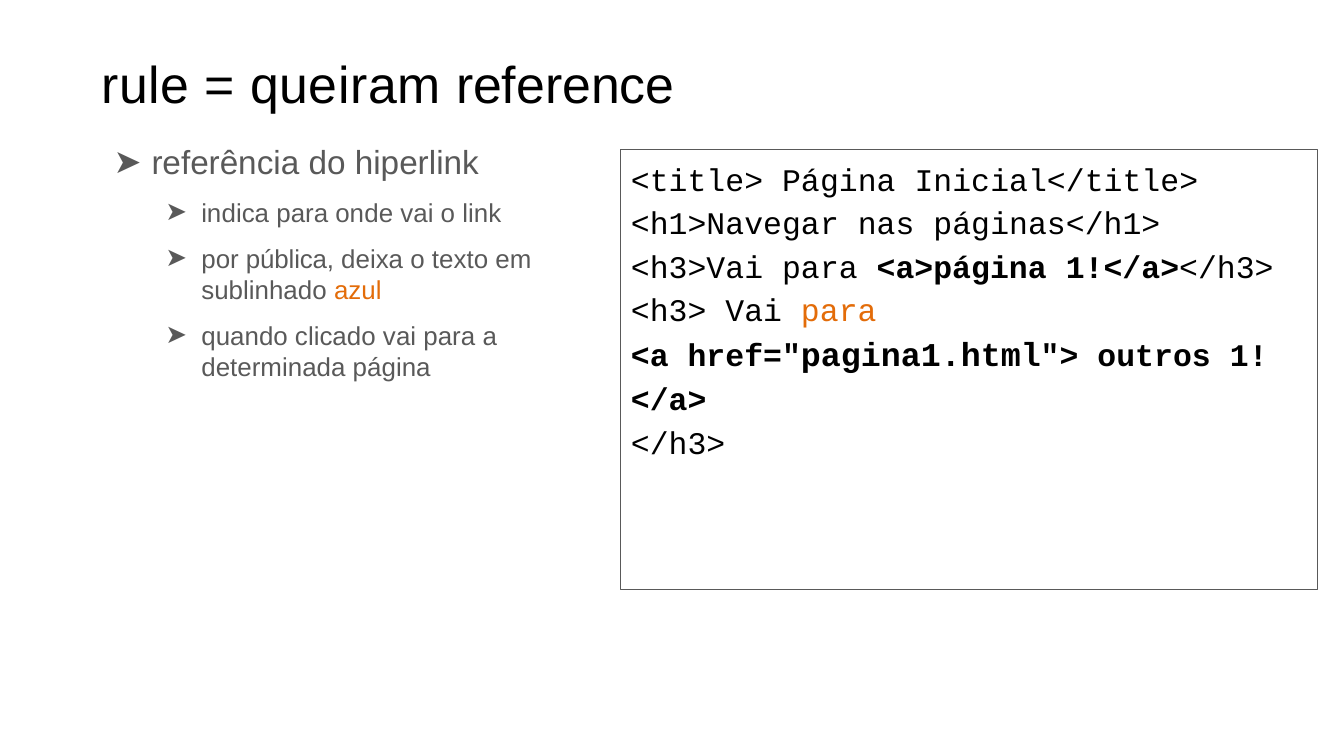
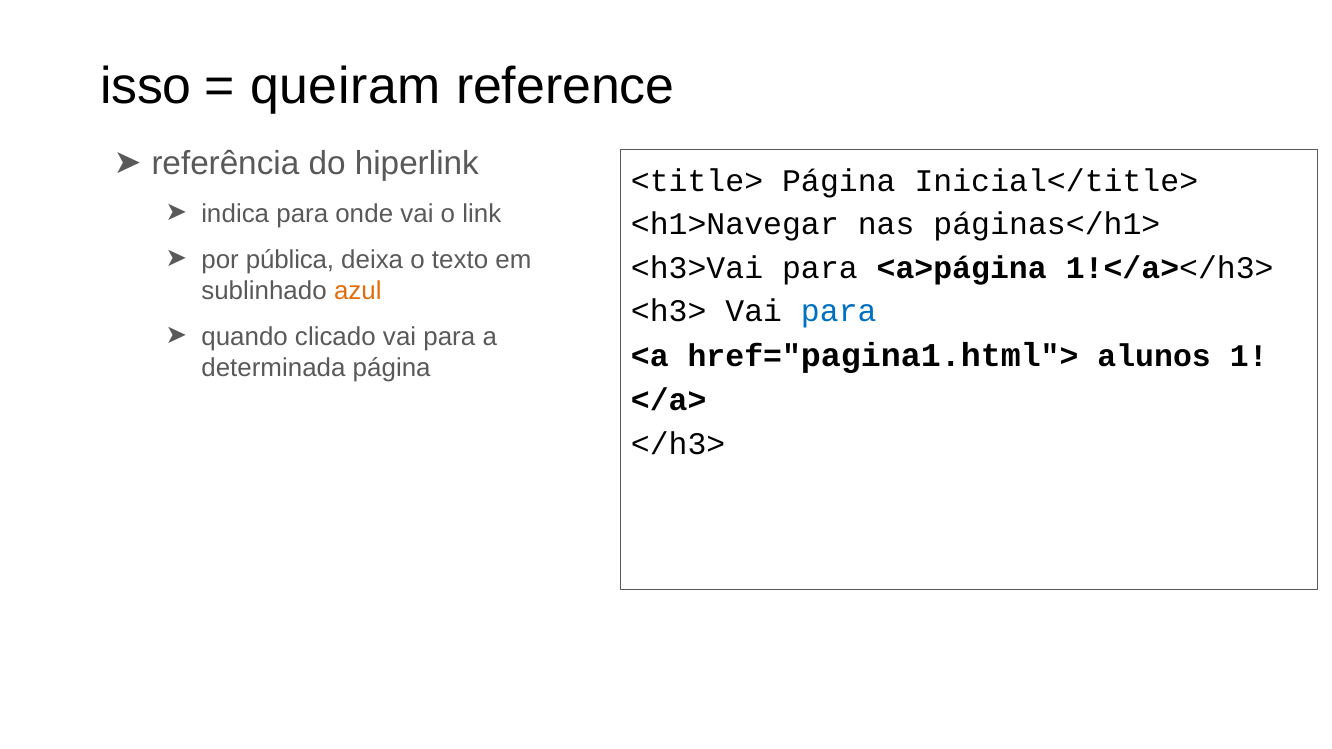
rule: rule -> isso
para at (839, 311) colour: orange -> blue
outros: outros -> alunos
